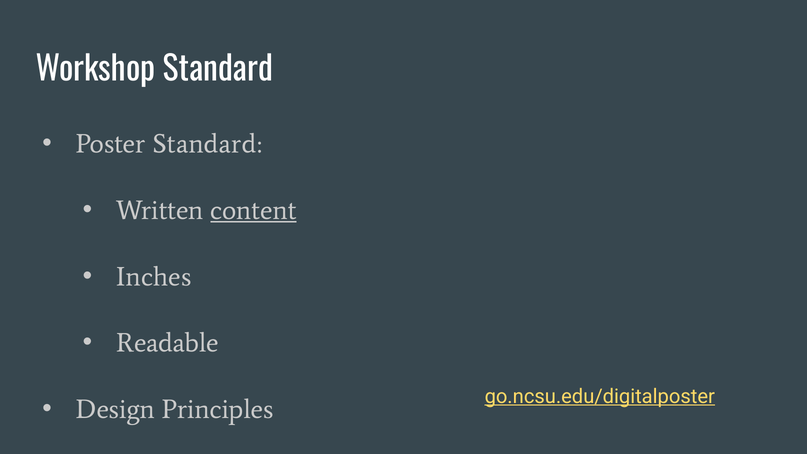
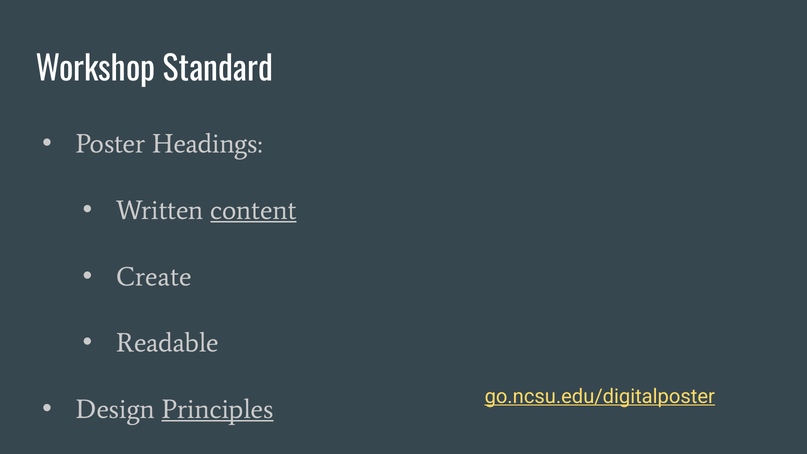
Poster Standard: Standard -> Headings
Inches at (154, 277): Inches -> Create
Principles underline: none -> present
